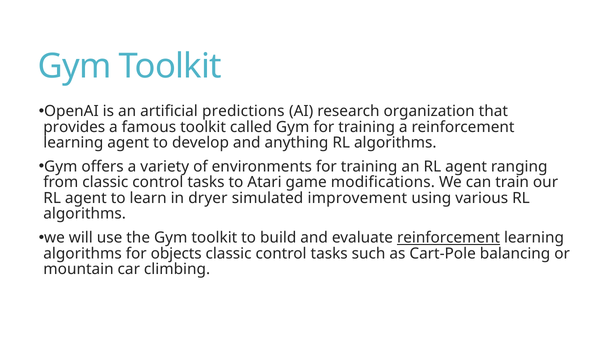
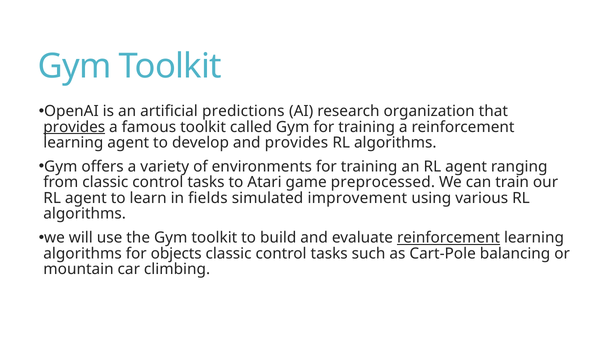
provides at (74, 127) underline: none -> present
and anything: anything -> provides
modifications: modifications -> preprocessed
dryer: dryer -> fields
